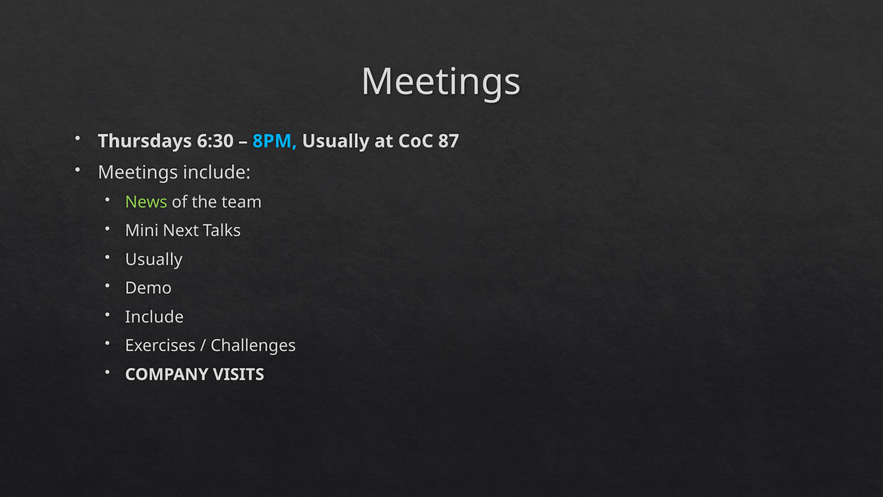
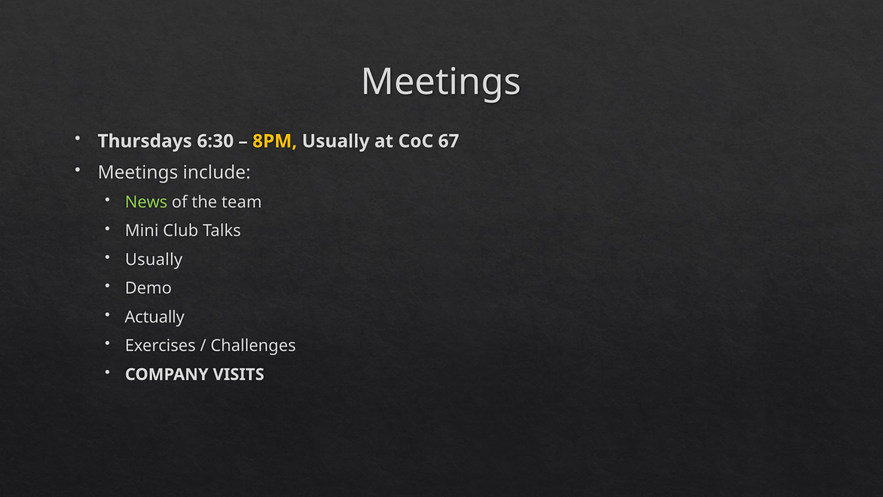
8PM colour: light blue -> yellow
87: 87 -> 67
Next: Next -> Club
Include at (154, 317): Include -> Actually
